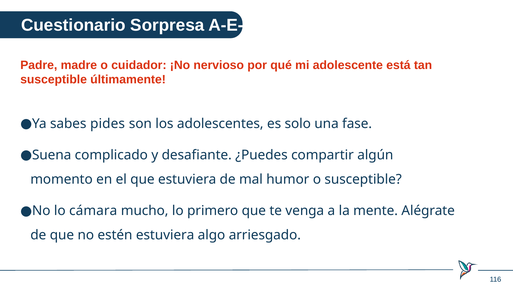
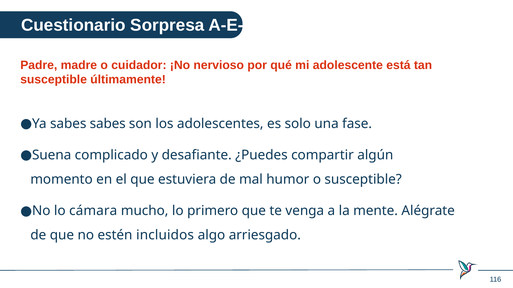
sabes pides: pides -> sabes
estén estuviera: estuviera -> incluidos
